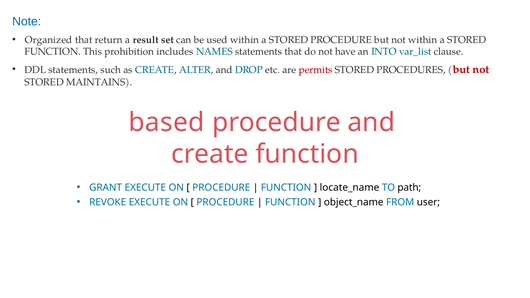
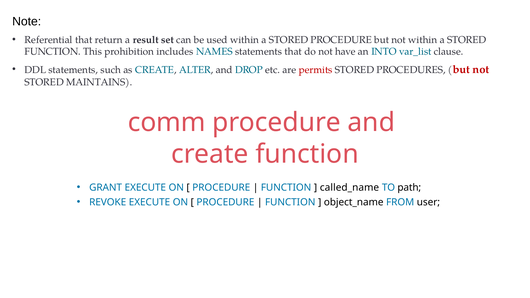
Note colour: blue -> black
Organized: Organized -> Referential
based: based -> comm
locate_name: locate_name -> called_name
